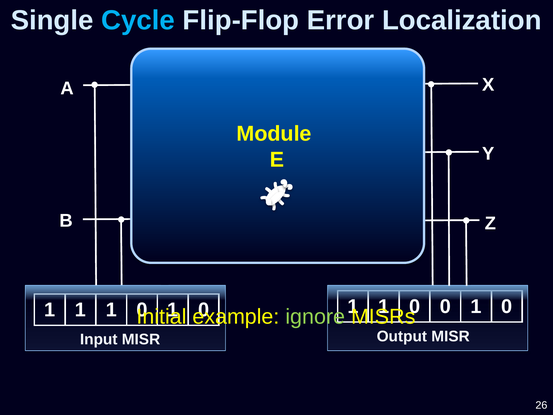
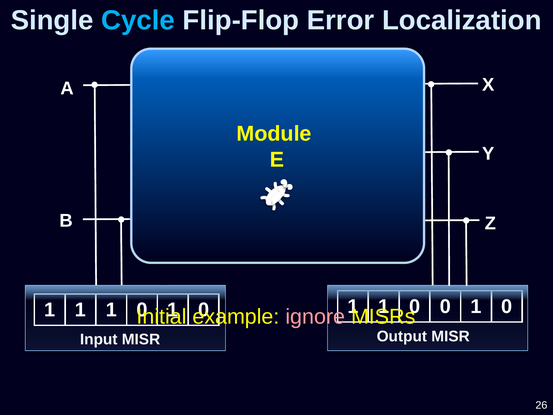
ignore colour: light green -> pink
